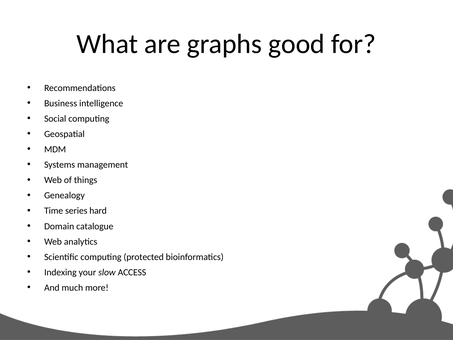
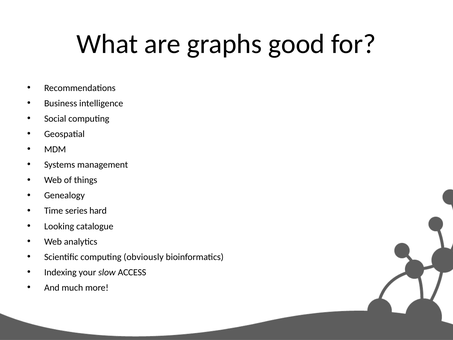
Domain: Domain -> Looking
protected: protected -> obviously
